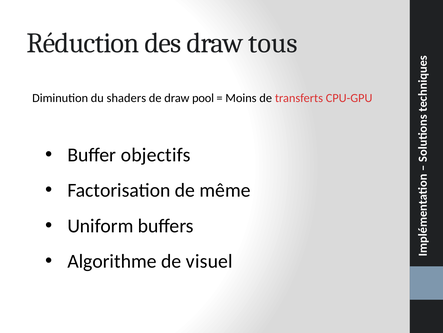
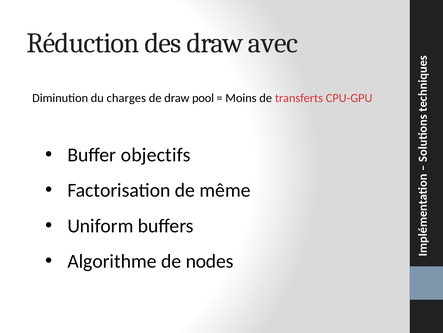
tous: tous -> avec
shaders: shaders -> charges
visuel: visuel -> nodes
